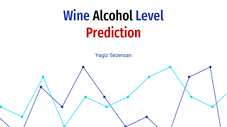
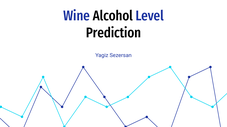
Prediction colour: red -> black
